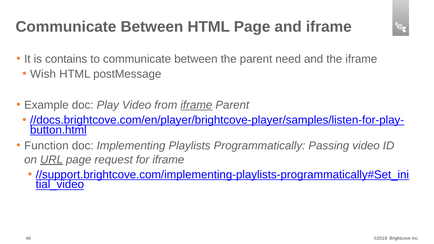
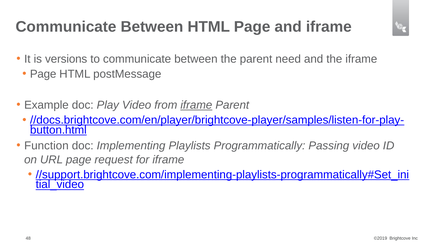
contains: contains -> versions
Wish at (43, 74): Wish -> Page
URL underline: present -> none
